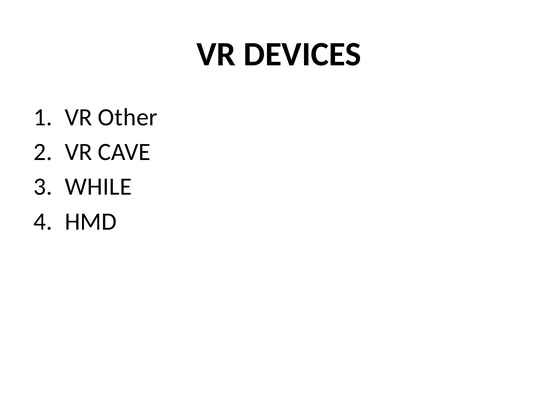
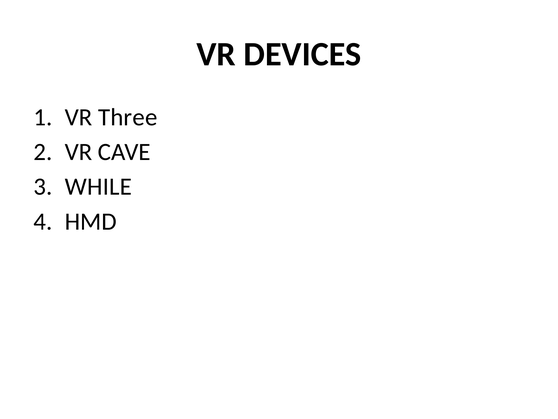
Other: Other -> Three
